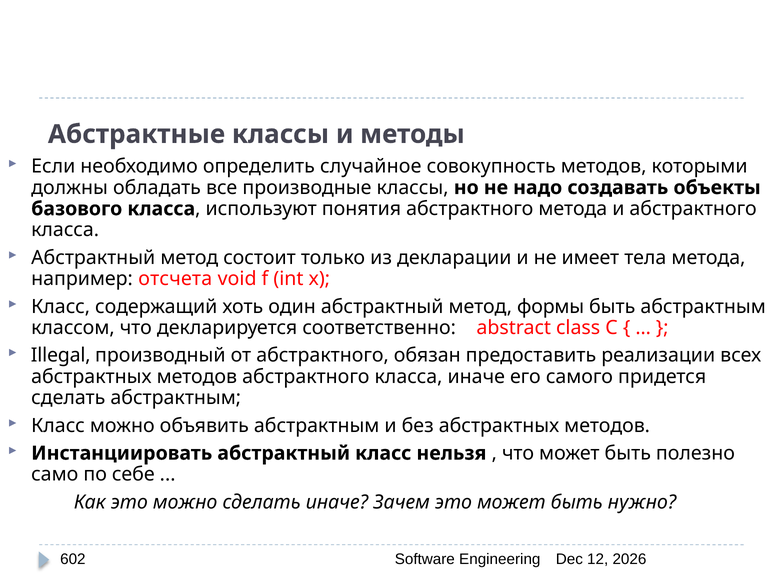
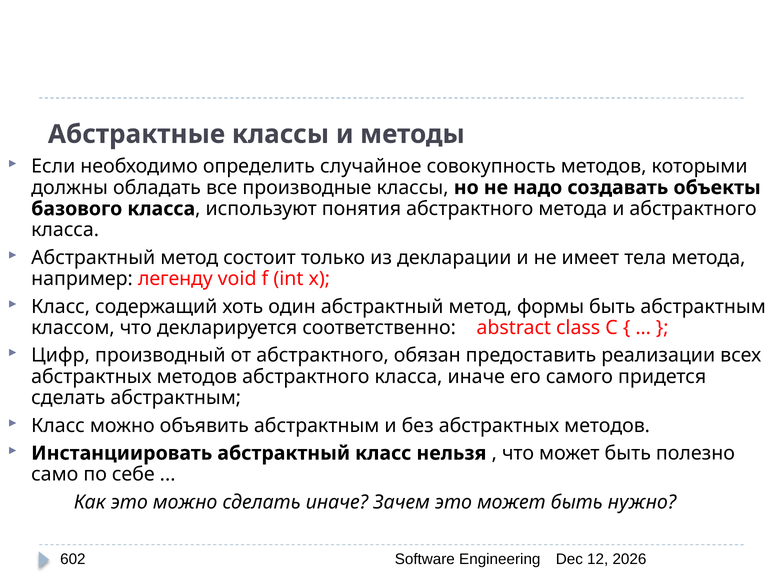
отсчета: отсчета -> легенду
Illegal: Illegal -> Цифр
